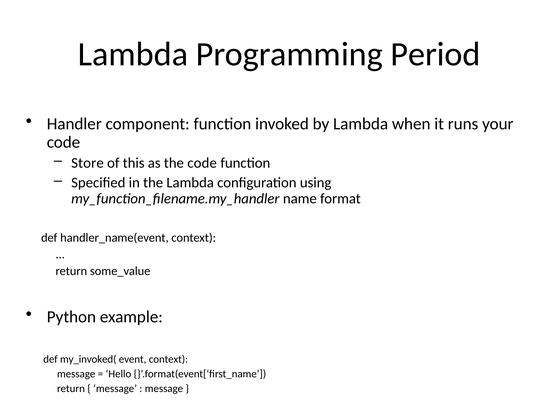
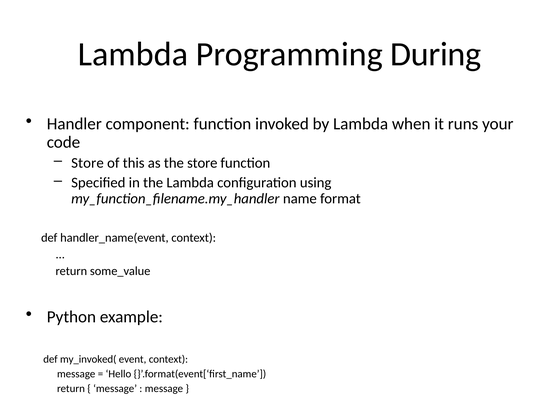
Period: Period -> During
the code: code -> store
